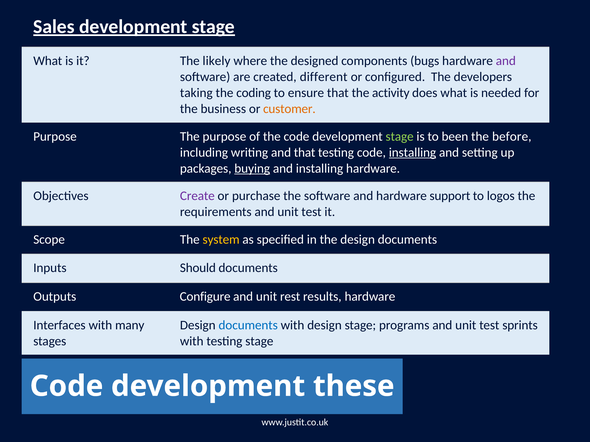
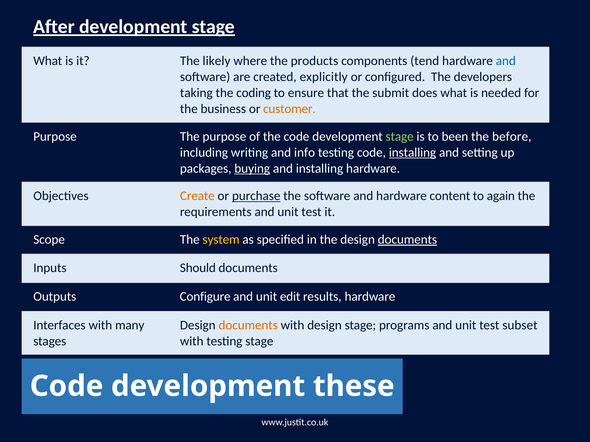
Sales: Sales -> After
designed: designed -> products
bugs: bugs -> tend
and at (506, 61) colour: purple -> blue
different: different -> explicitly
activity: activity -> submit
and that: that -> info
Create colour: purple -> orange
purchase underline: none -> present
support: support -> content
logos: logos -> again
documents at (407, 240) underline: none -> present
rest: rest -> edit
documents at (248, 326) colour: blue -> orange
sprints: sprints -> subset
